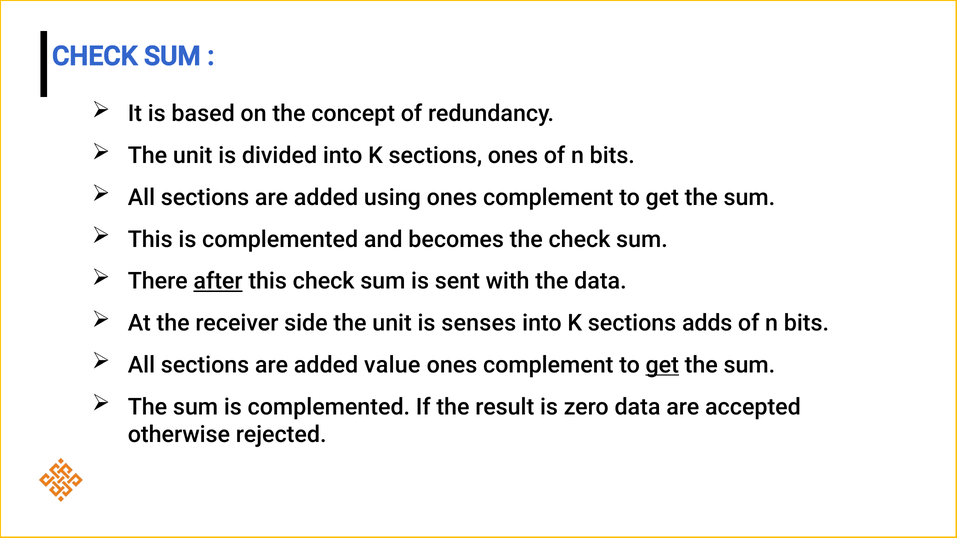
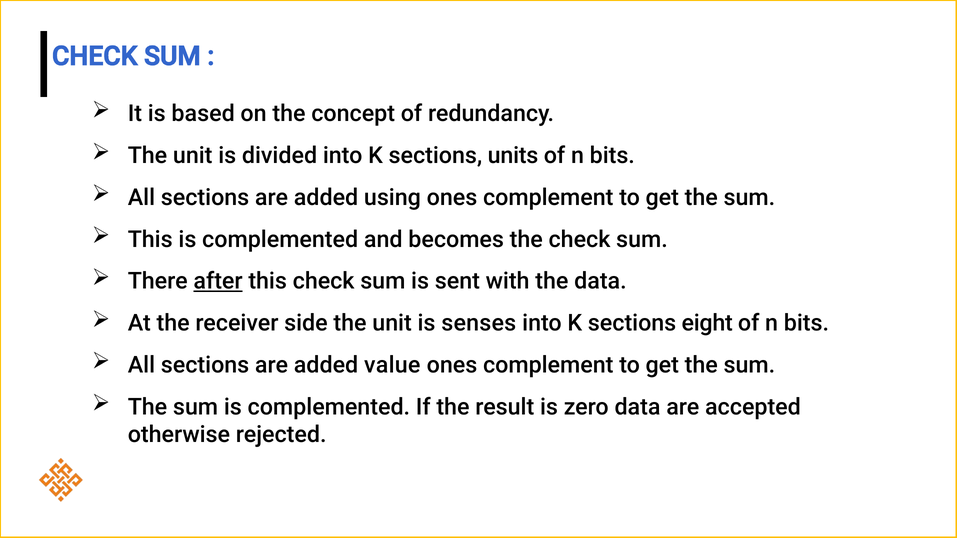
sections ones: ones -> units
adds: adds -> eight
get at (662, 365) underline: present -> none
